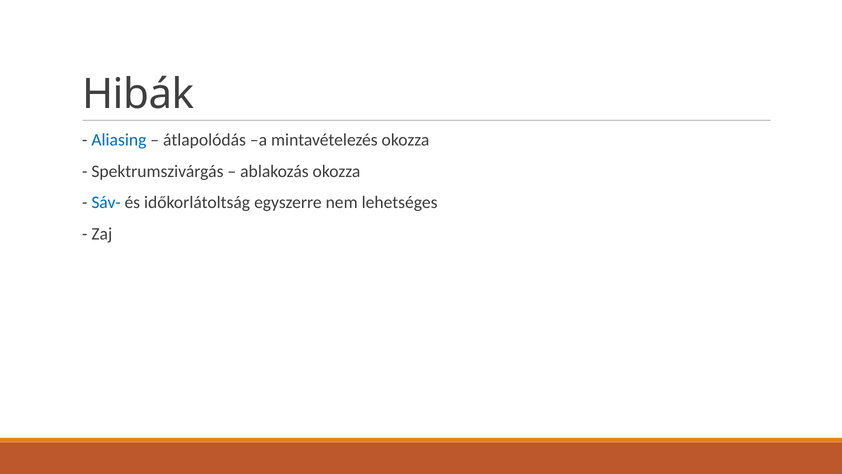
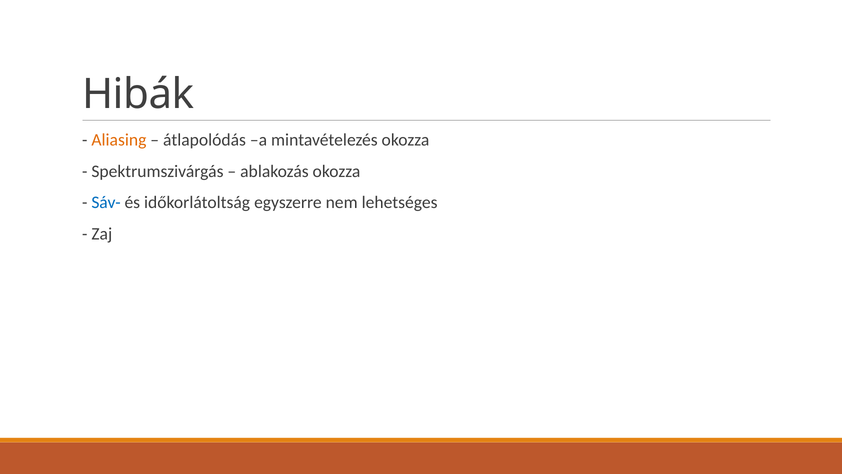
Aliasing colour: blue -> orange
